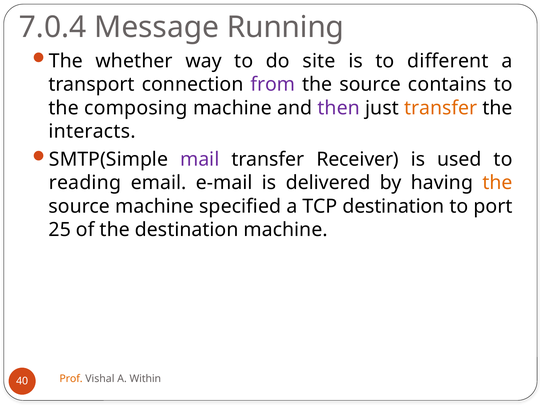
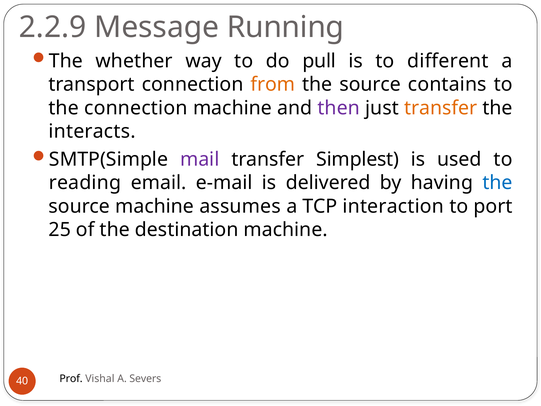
7.0.4: 7.0.4 -> 2.2.9
site: site -> pull
from colour: purple -> orange
the composing: composing -> connection
Receiver: Receiver -> Simplest
the at (497, 183) colour: orange -> blue
specified: specified -> assumes
TCP destination: destination -> interaction
Prof colour: orange -> black
Within: Within -> Severs
